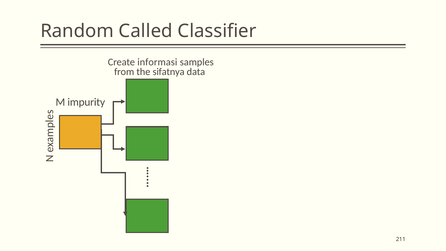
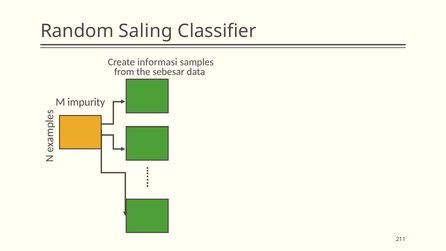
Called: Called -> Saling
sifatnya: sifatnya -> sebesar
